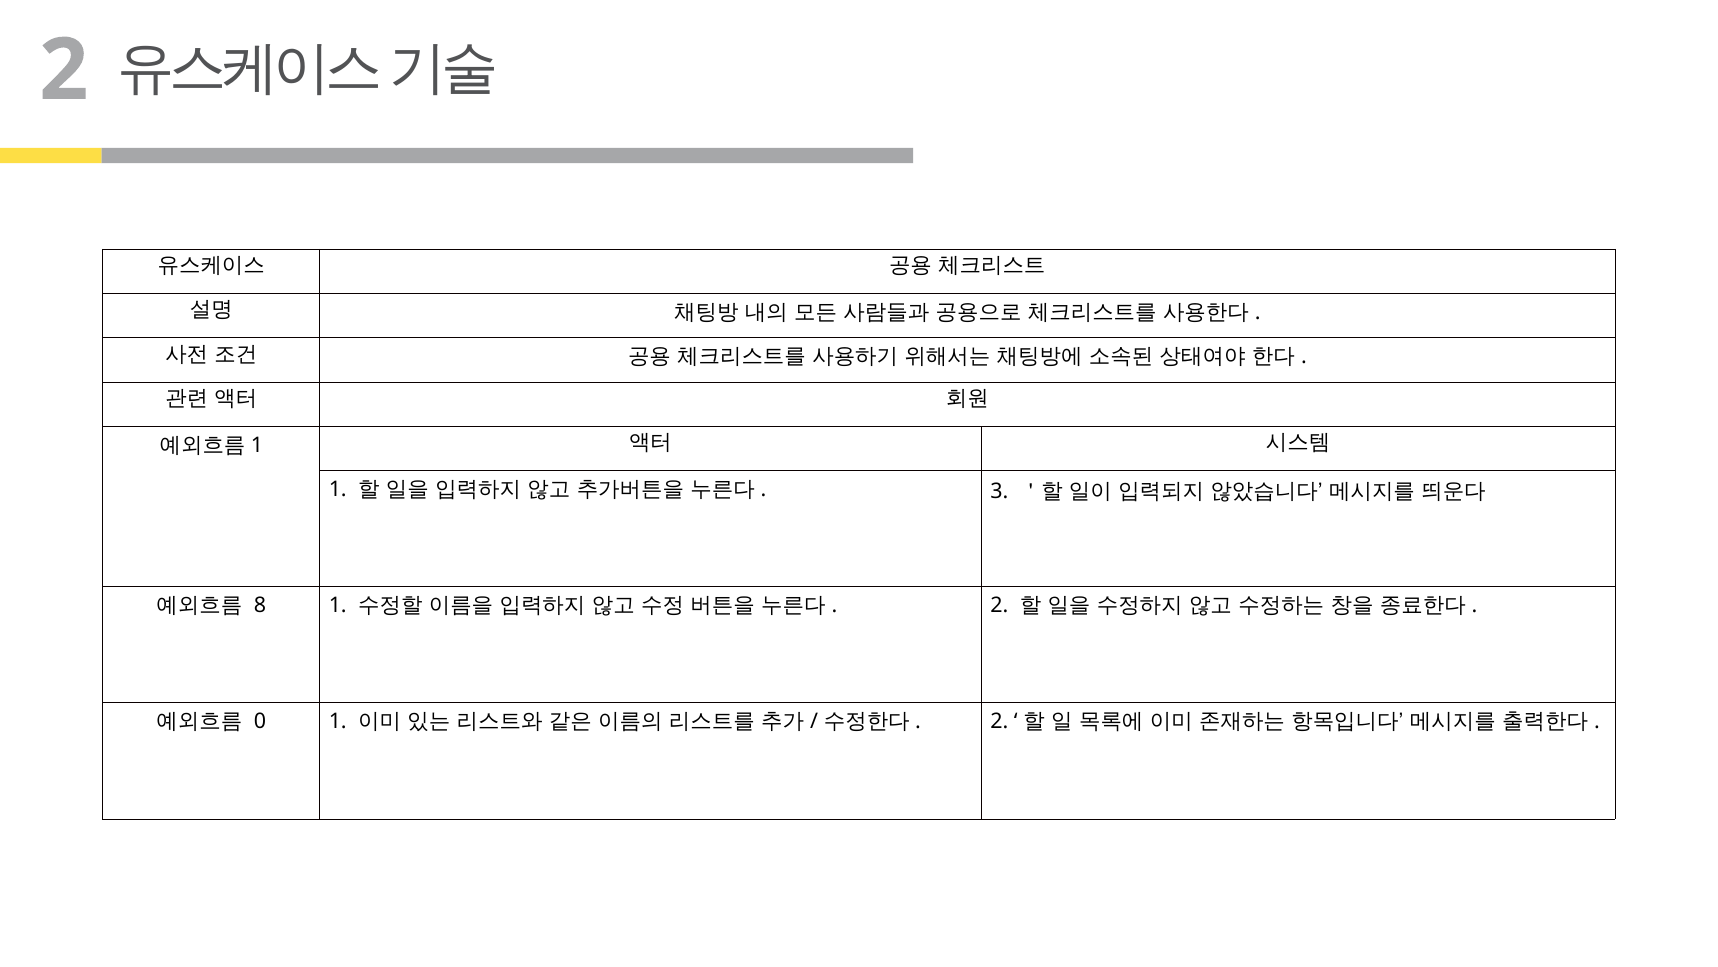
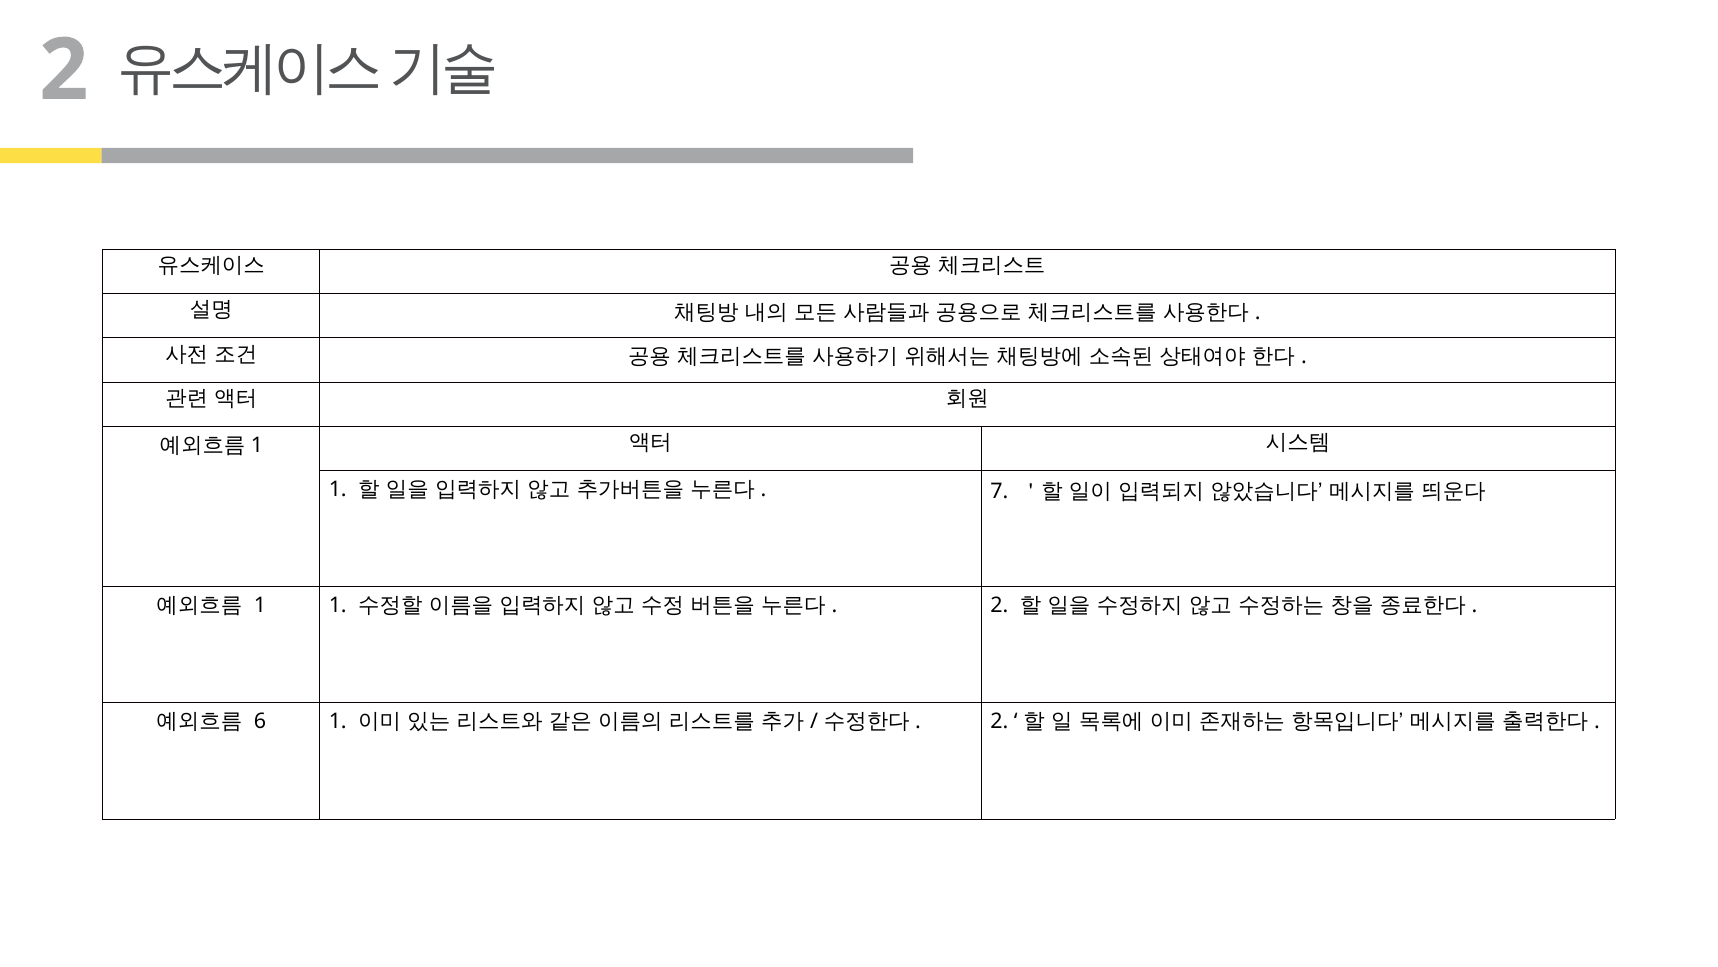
3: 3 -> 7
8 at (260, 605): 8 -> 1
0: 0 -> 6
